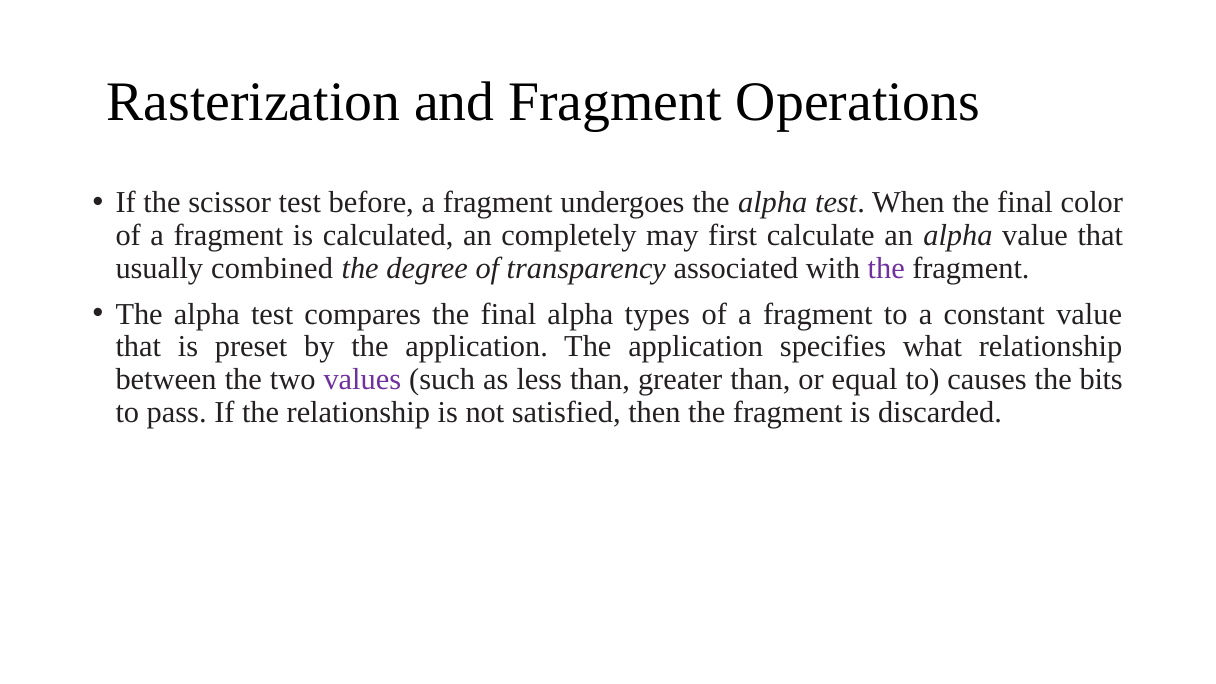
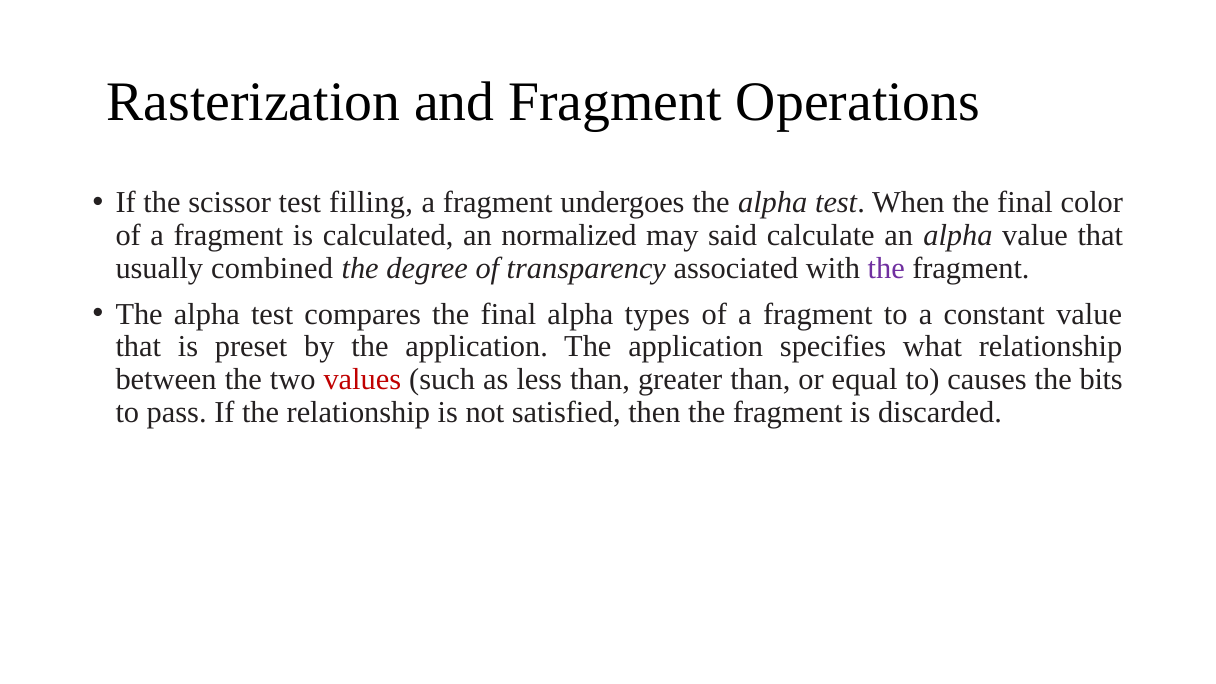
before: before -> filling
completely: completely -> normalized
first: first -> said
values colour: purple -> red
